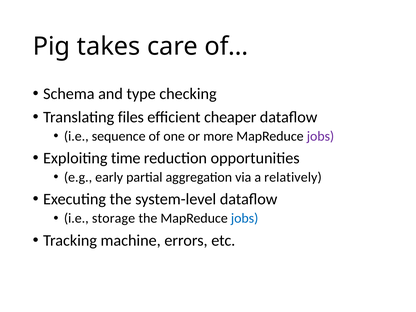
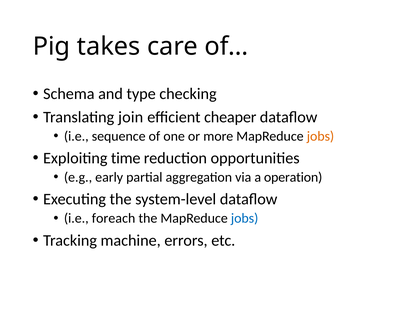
files: files -> join
jobs at (320, 136) colour: purple -> orange
relatively: relatively -> operation
storage: storage -> foreach
